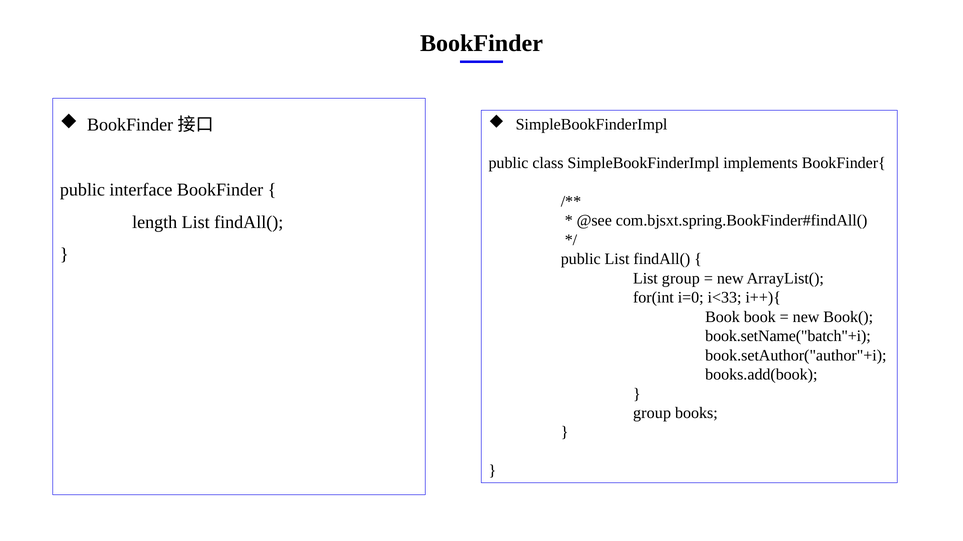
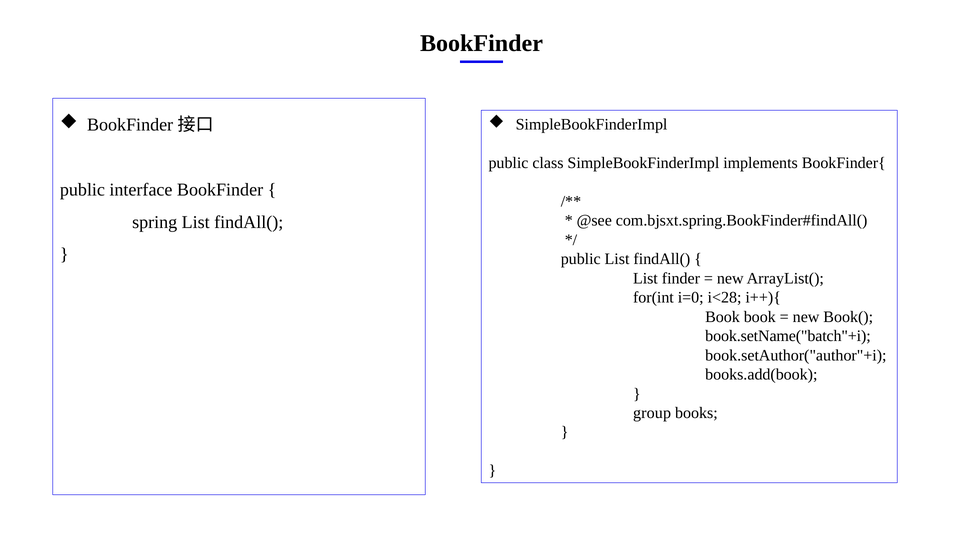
length: length -> spring
List group: group -> finder
i<33: i<33 -> i<28
